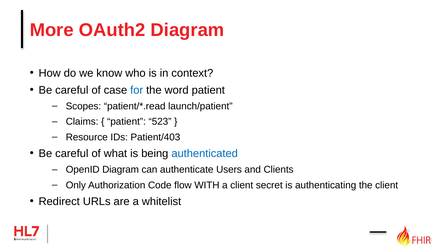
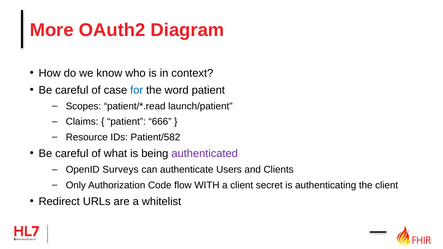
523: 523 -> 666
Patient/403: Patient/403 -> Patient/582
authenticated colour: blue -> purple
OpenID Diagram: Diagram -> Surveys
